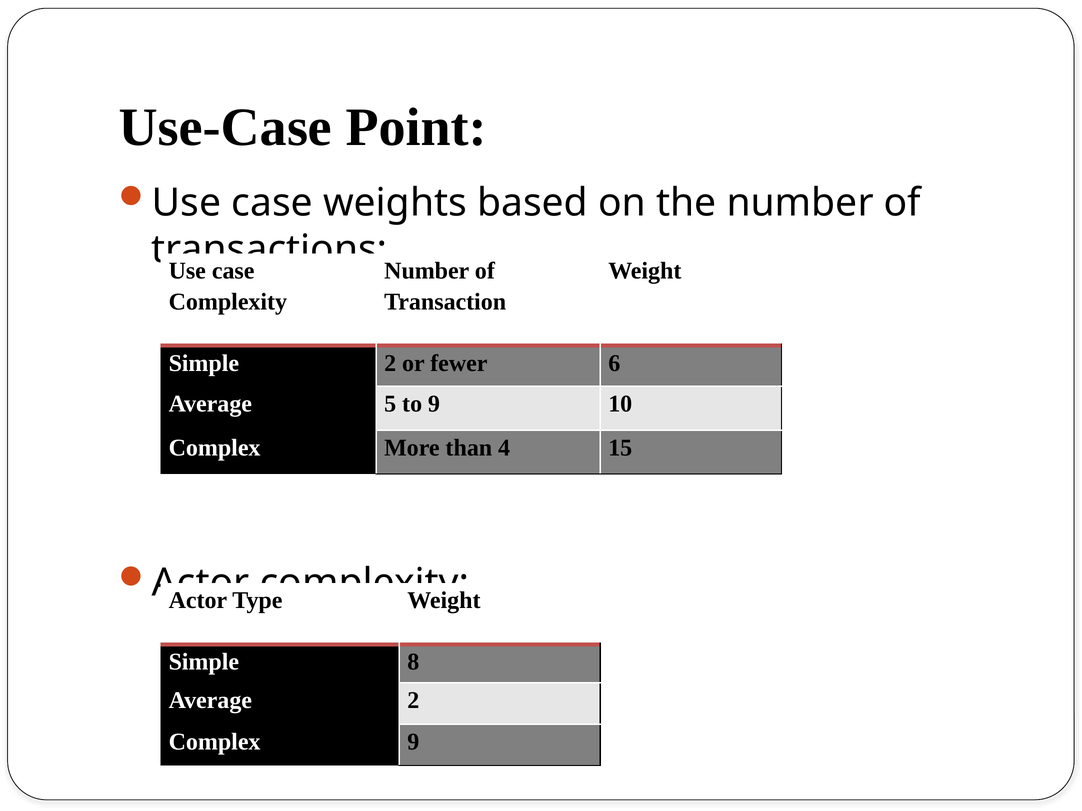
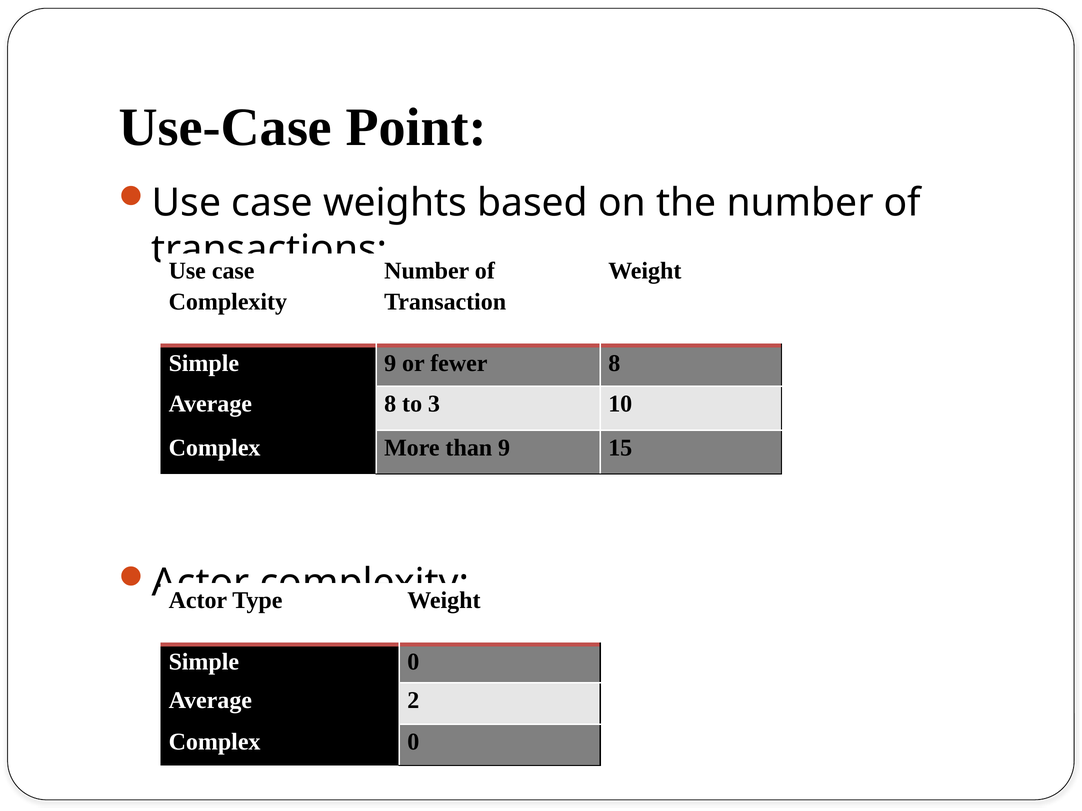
Simple 2: 2 -> 9
fewer 6: 6 -> 8
Average 5: 5 -> 8
to 9: 9 -> 3
than 4: 4 -> 9
Simple 8: 8 -> 0
Complex 9: 9 -> 0
